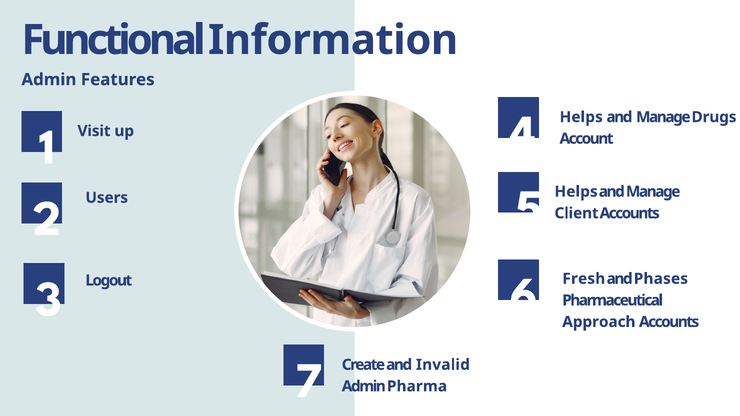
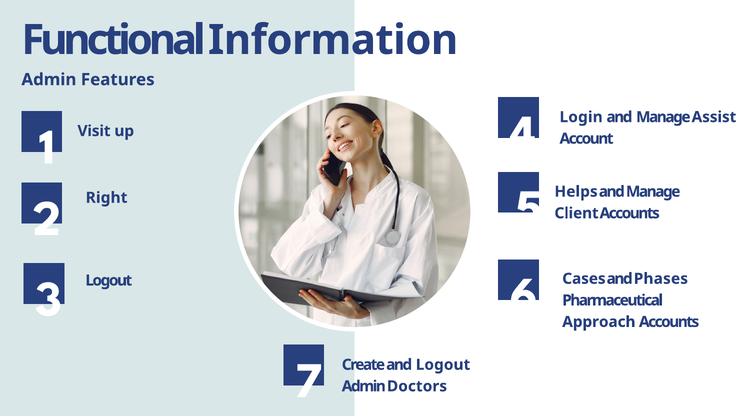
Helps at (581, 117): Helps -> Login
Drugs: Drugs -> Assist
Users: Users -> Right
Fresh: Fresh -> Cases
and Invalid: Invalid -> Logout
Pharma: Pharma -> Doctors
